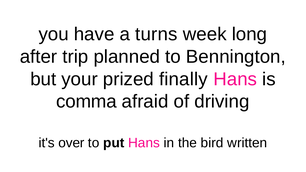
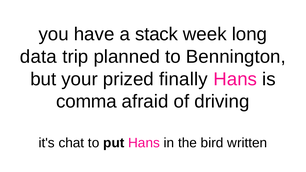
turns: turns -> stack
after: after -> data
over: over -> chat
